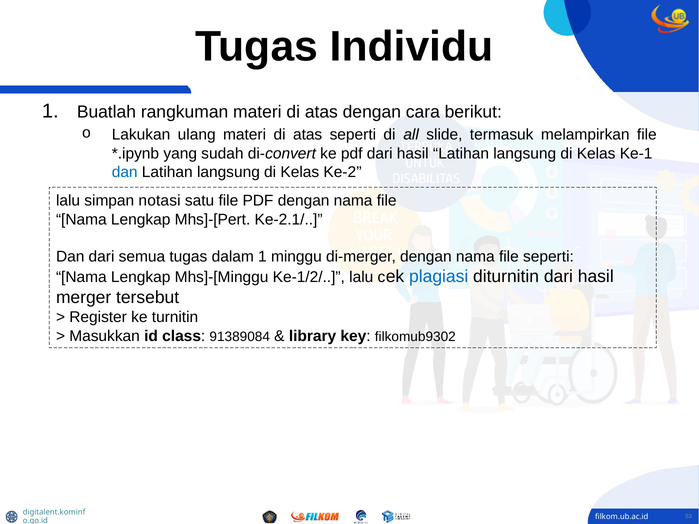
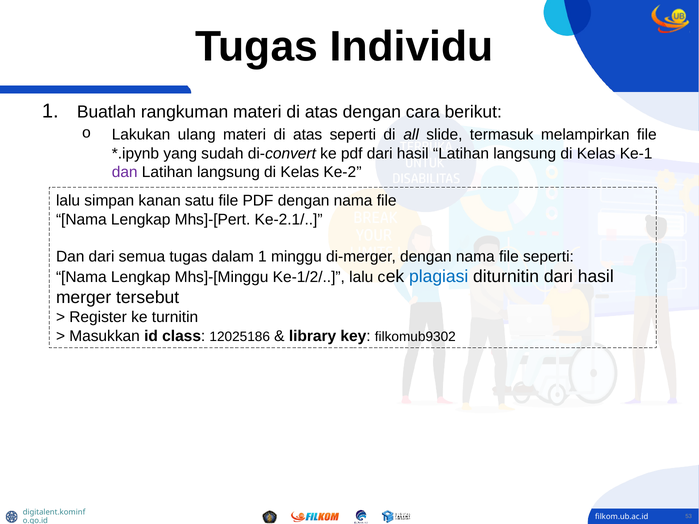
dan at (125, 172) colour: blue -> purple
notasi: notasi -> kanan
91389084: 91389084 -> 12025186
